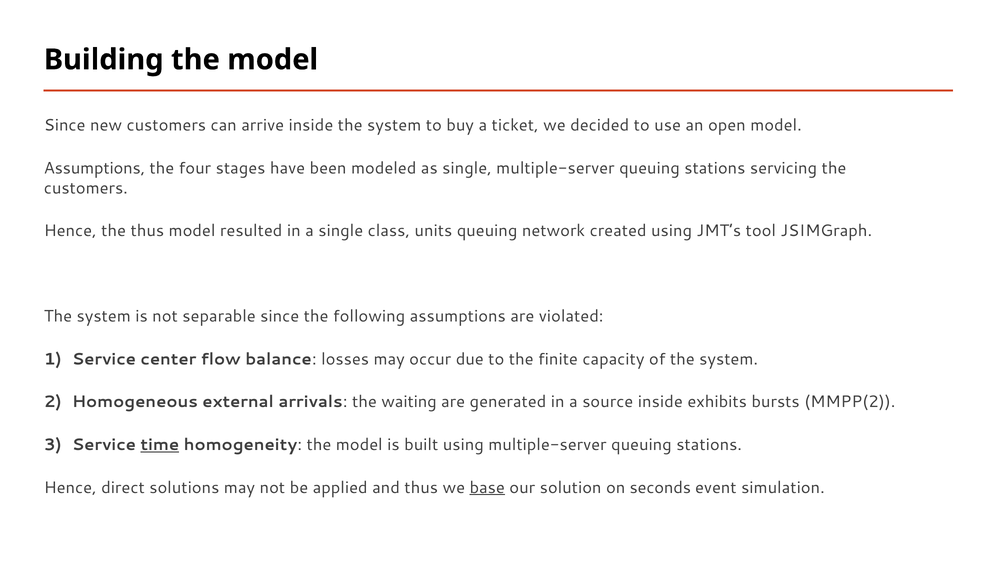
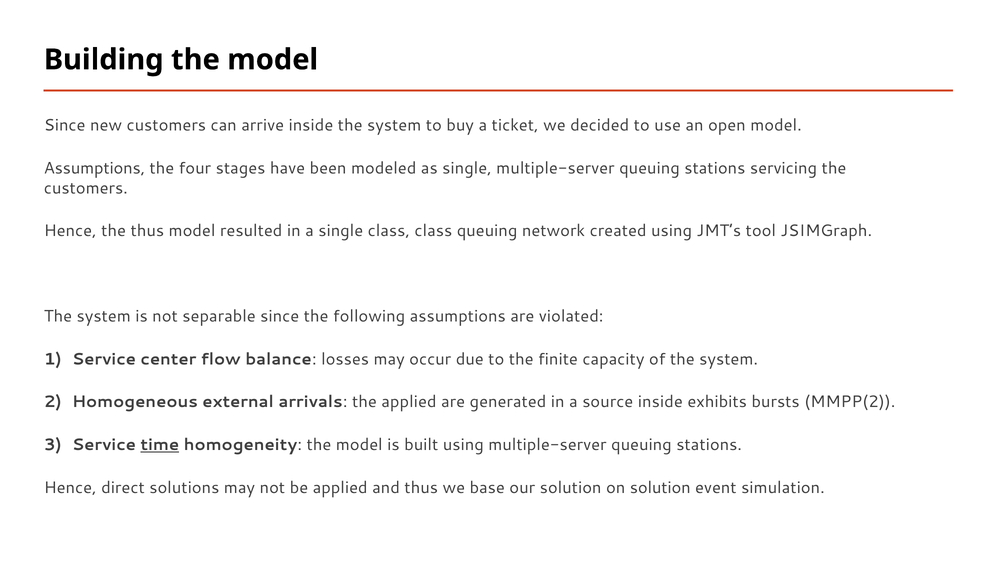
class units: units -> class
the waiting: waiting -> applied
base underline: present -> none
on seconds: seconds -> solution
